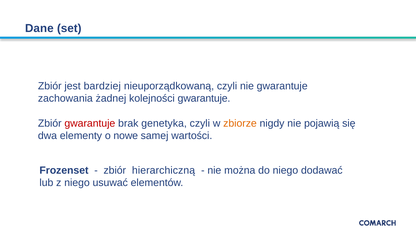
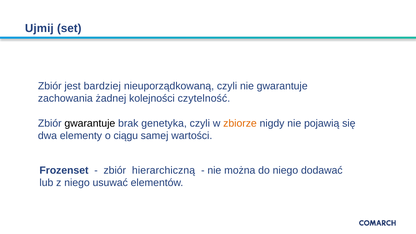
Dane: Dane -> Ujmij
kolejności gwarantuje: gwarantuje -> czytelność
gwarantuje at (90, 123) colour: red -> black
nowe: nowe -> ciągu
